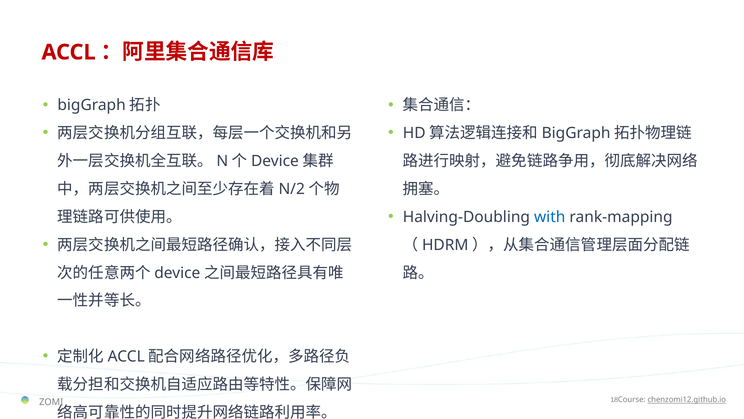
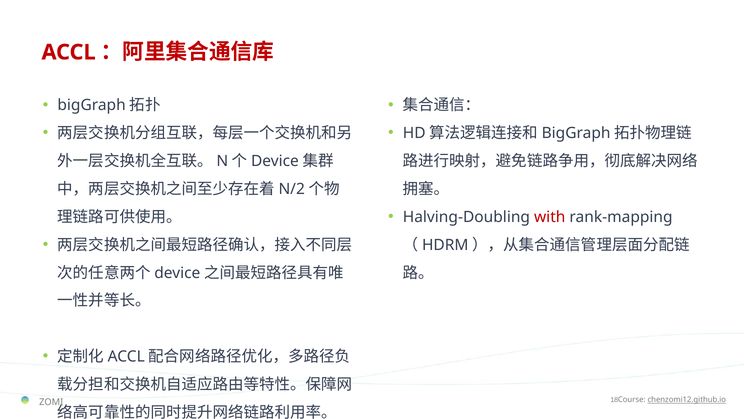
with colour: blue -> red
